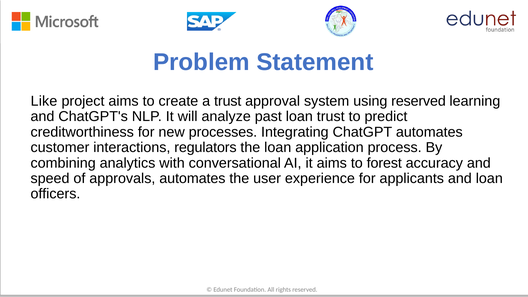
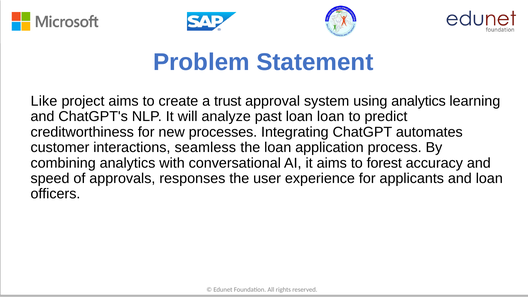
using reserved: reserved -> analytics
loan trust: trust -> loan
regulators: regulators -> seamless
approvals automates: automates -> responses
